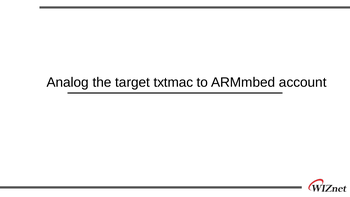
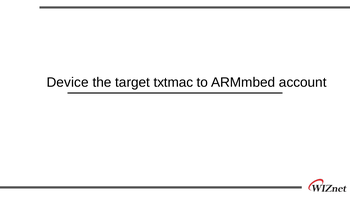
Analog: Analog -> Device
